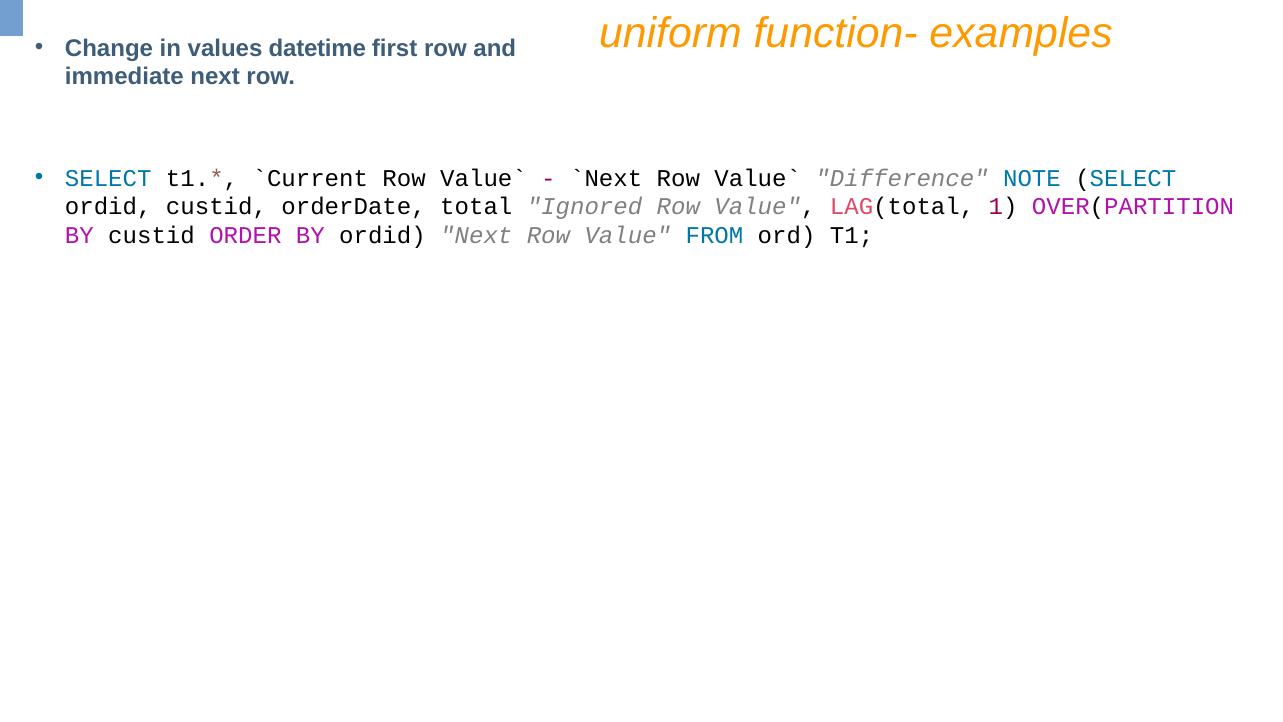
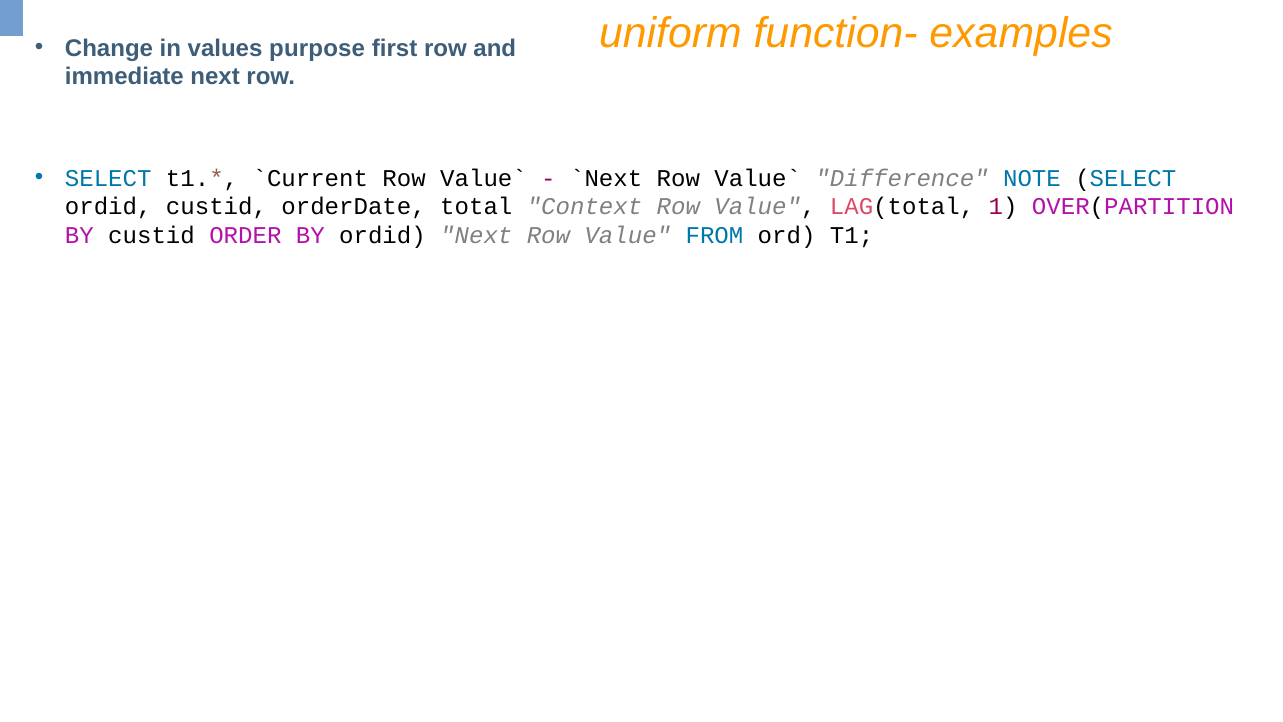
datetime: datetime -> purpose
Ignored: Ignored -> Context
